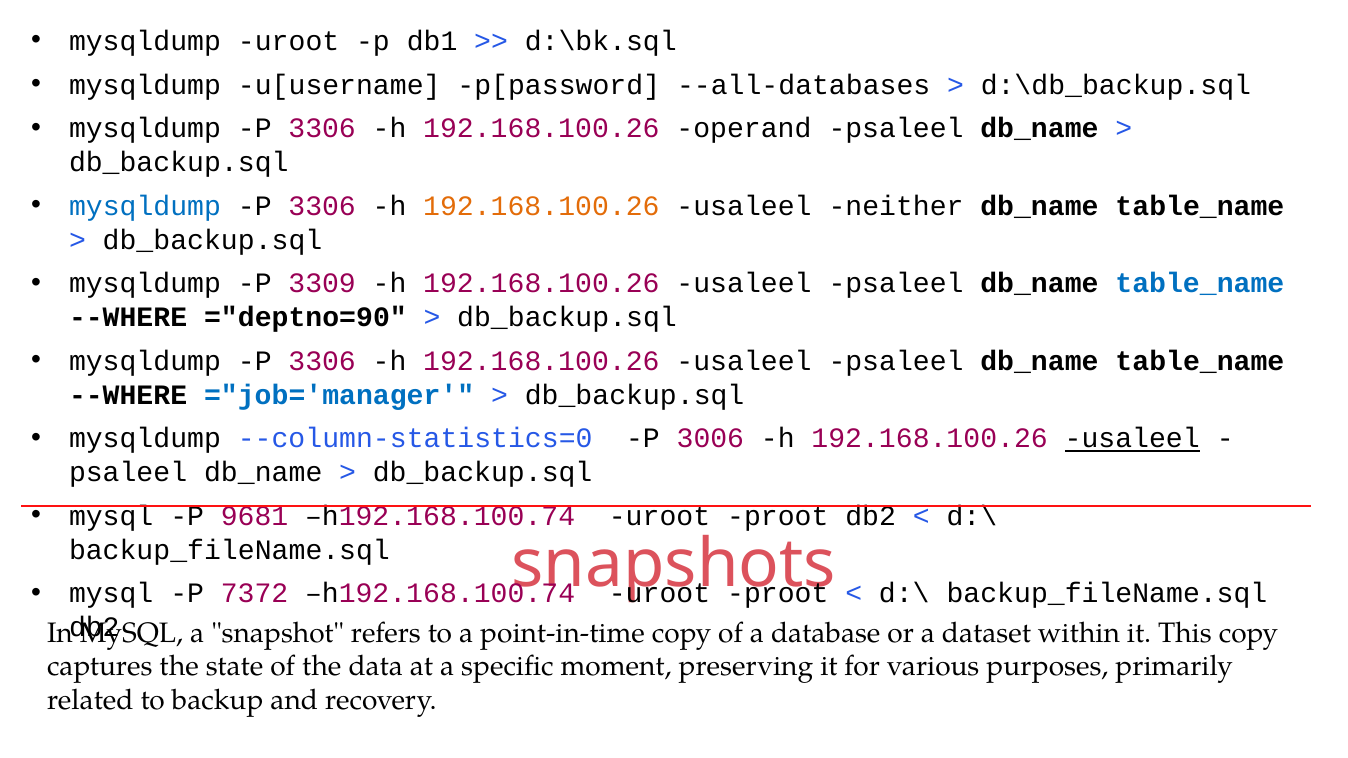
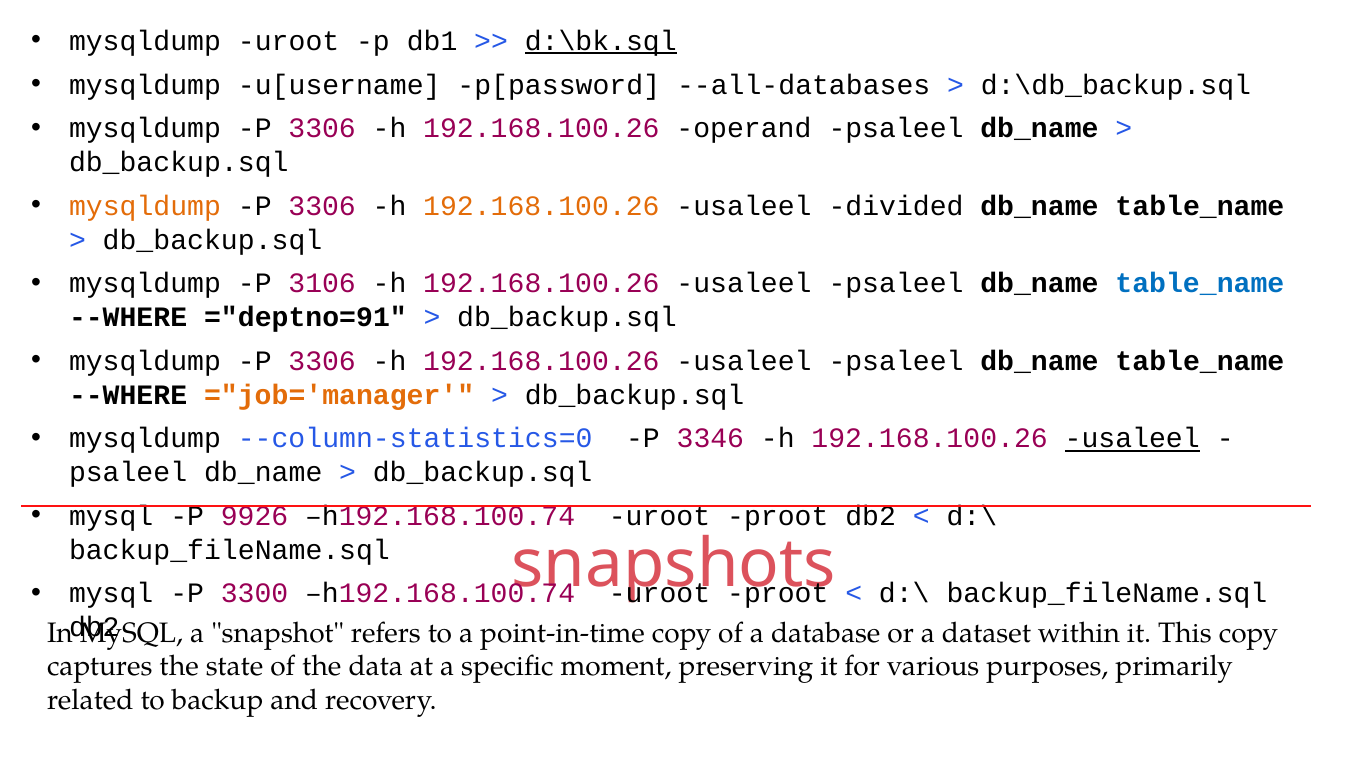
d:\bk.sql underline: none -> present
mysqldump at (145, 206) colour: blue -> orange
neither: neither -> divided
3309: 3309 -> 3106
="deptno=90: ="deptno=90 -> ="deptno=91
="job='manager colour: blue -> orange
3006: 3006 -> 3346
9681: 9681 -> 9926
7372: 7372 -> 3300
